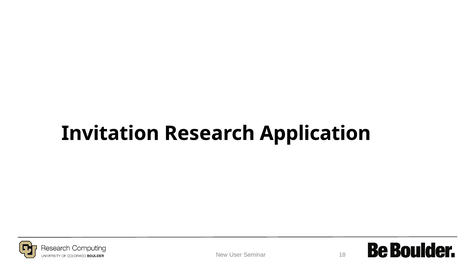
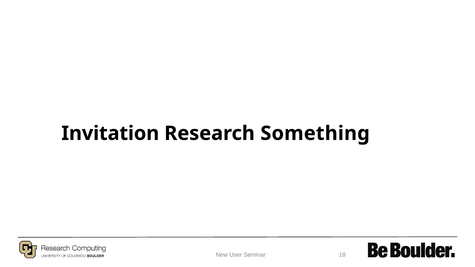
Application: Application -> Something
